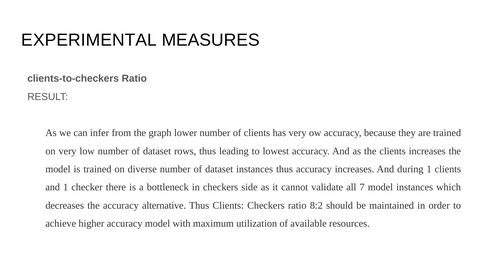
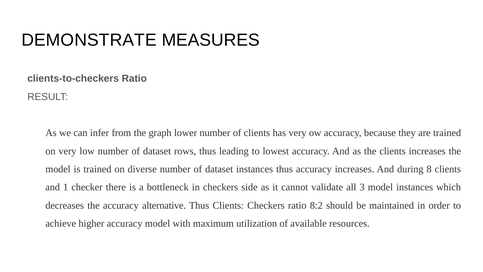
EXPERIMENTAL: EXPERIMENTAL -> DEMONSTRATE
during 1: 1 -> 8
7: 7 -> 3
